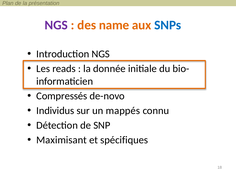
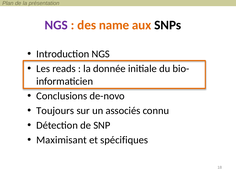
SNPs colour: blue -> black
Compressés: Compressés -> Conclusions
Individus: Individus -> Toujours
mappés: mappés -> associés
